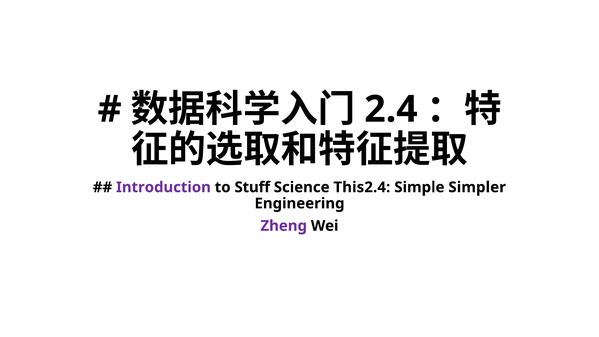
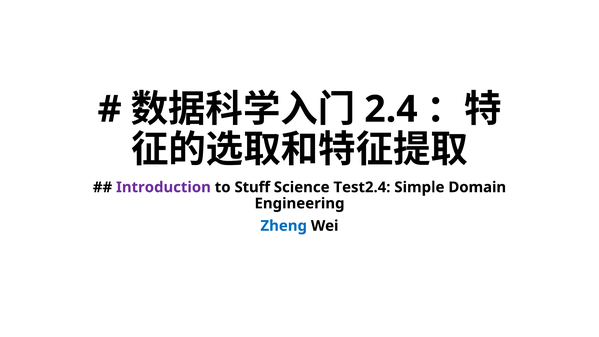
This2.4: This2.4 -> Test2.4
Simpler: Simpler -> Domain
Zheng colour: purple -> blue
